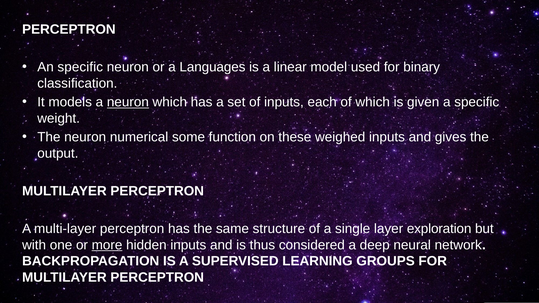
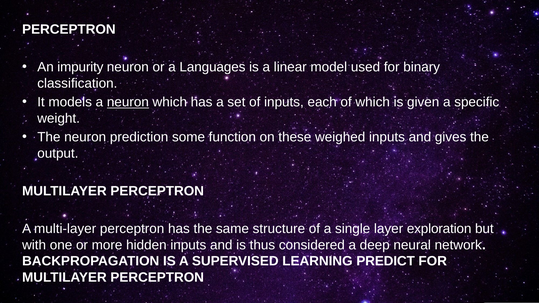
An specific: specific -> impurity
numerical: numerical -> prediction
more underline: present -> none
GROUPS: GROUPS -> PREDICT
